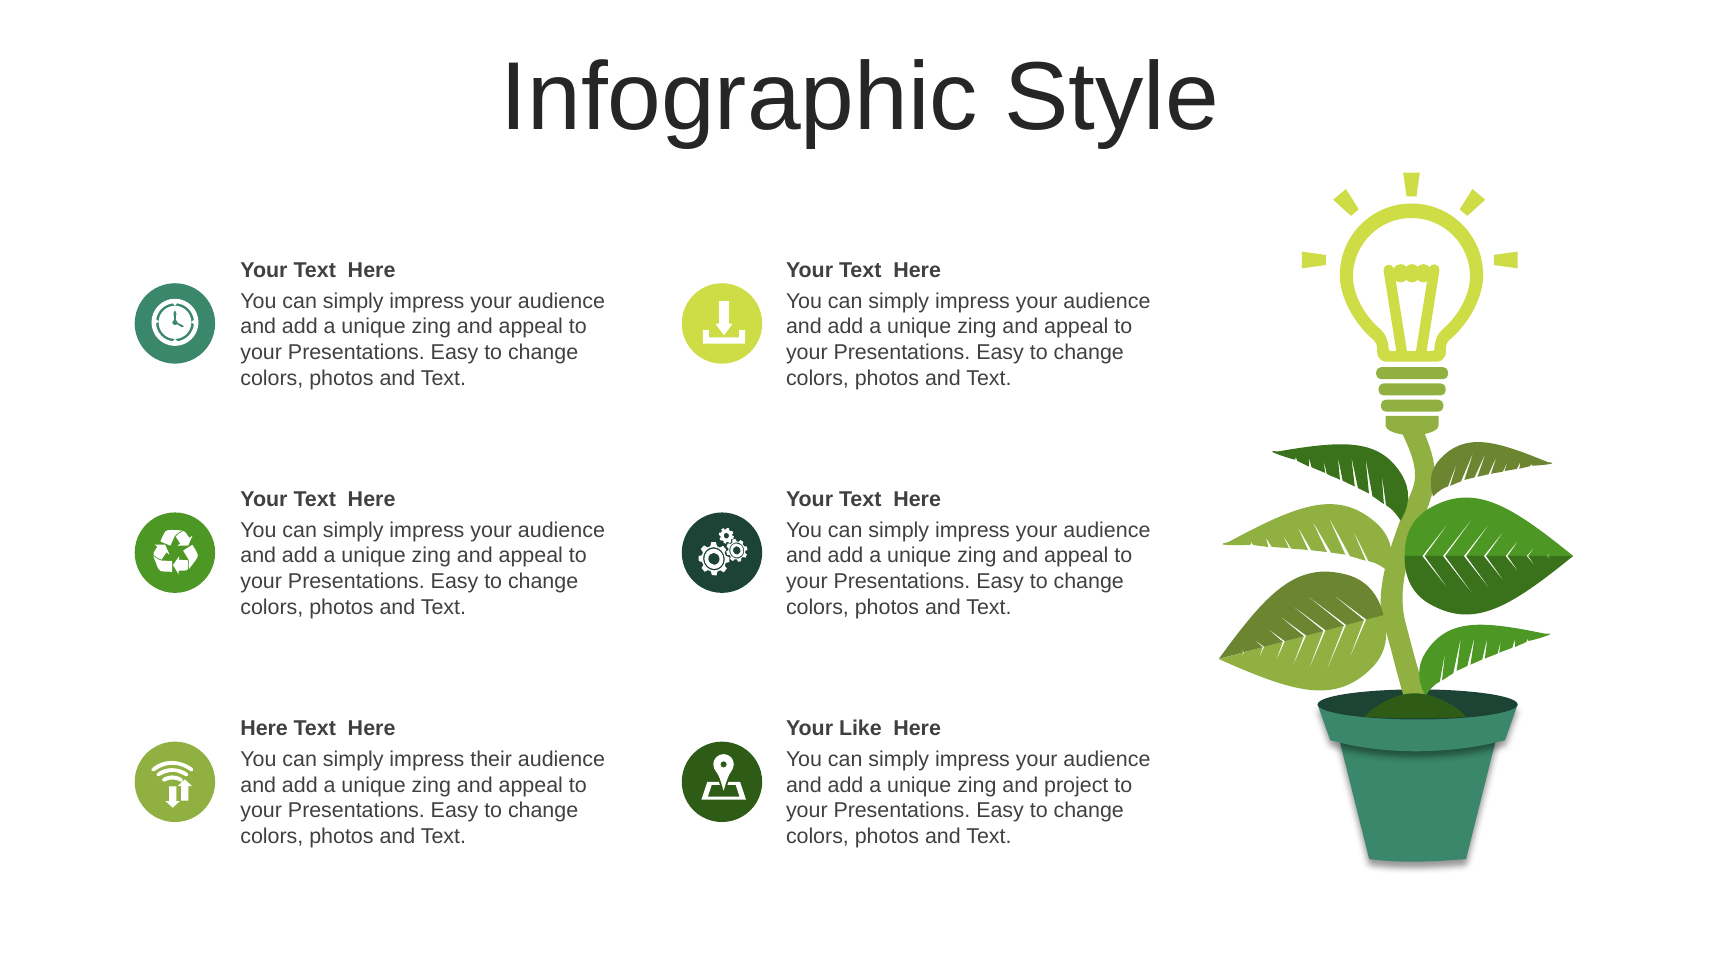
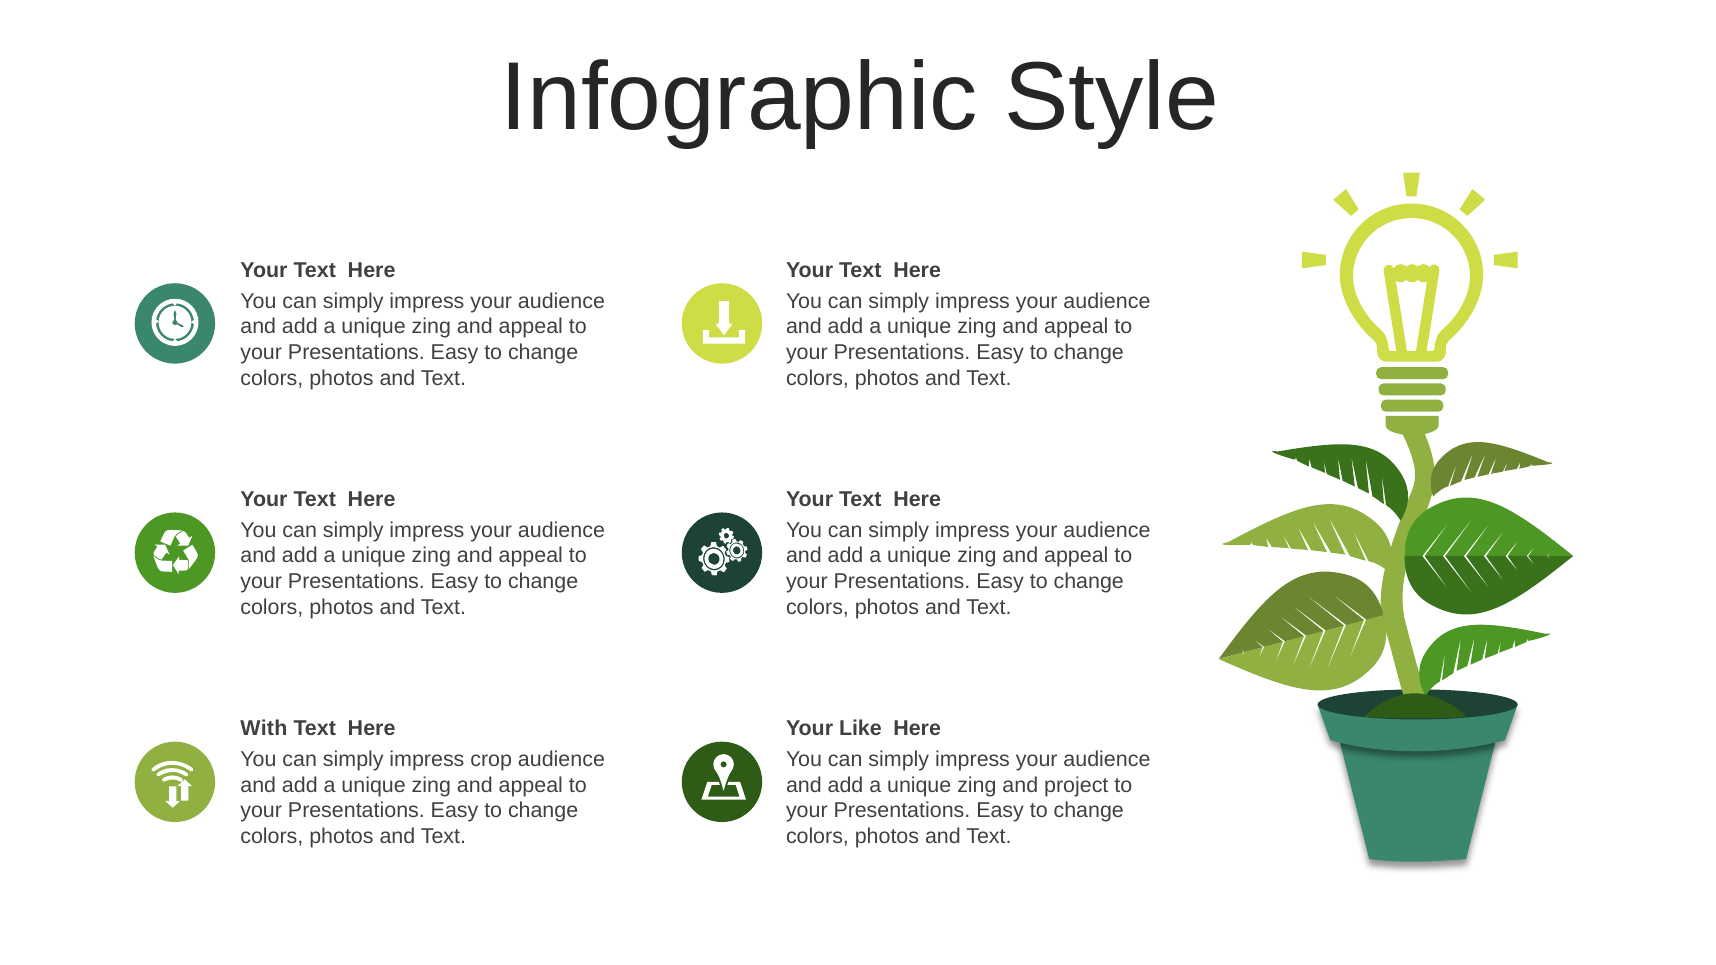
Here at (264, 729): Here -> With
their: their -> crop
